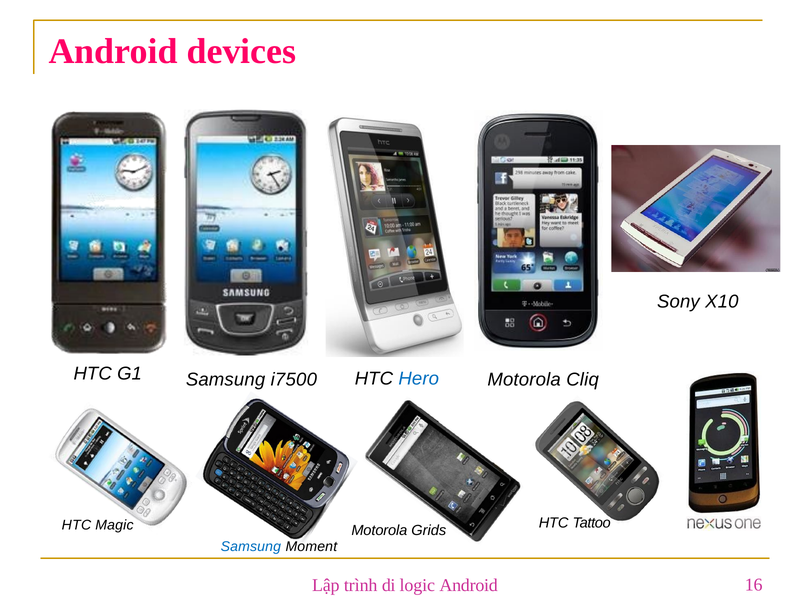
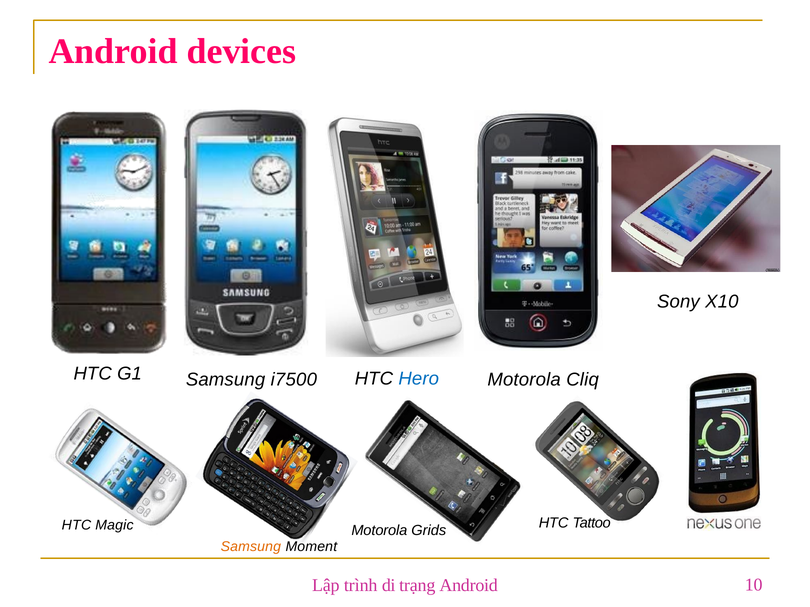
Samsung at (251, 547) colour: blue -> orange
logic: logic -> trạng
16: 16 -> 10
